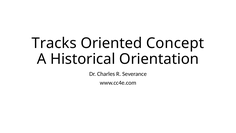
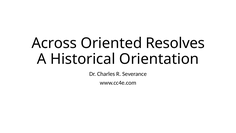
Tracks: Tracks -> Across
Concept: Concept -> Resolves
